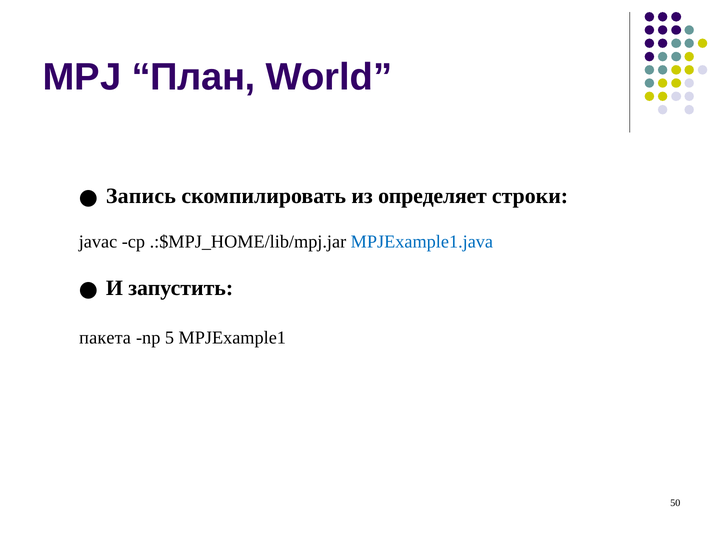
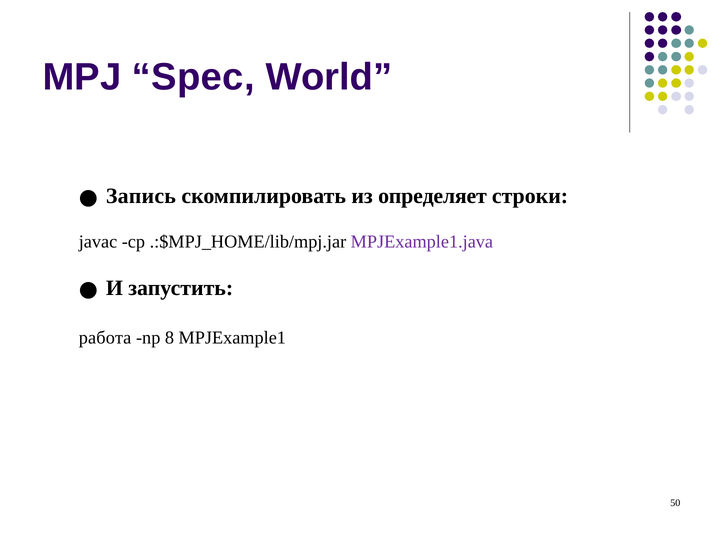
План: План -> Spec
MPJExample1.java colour: blue -> purple
пакета: пакета -> работа
5: 5 -> 8
